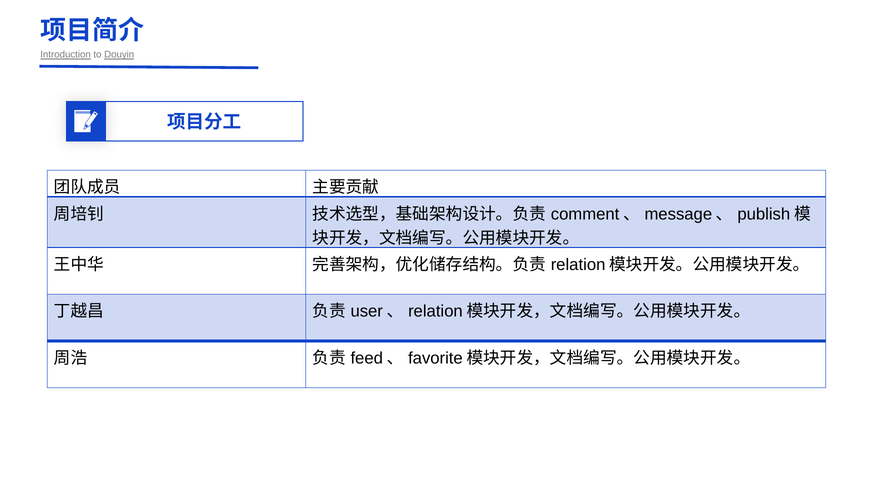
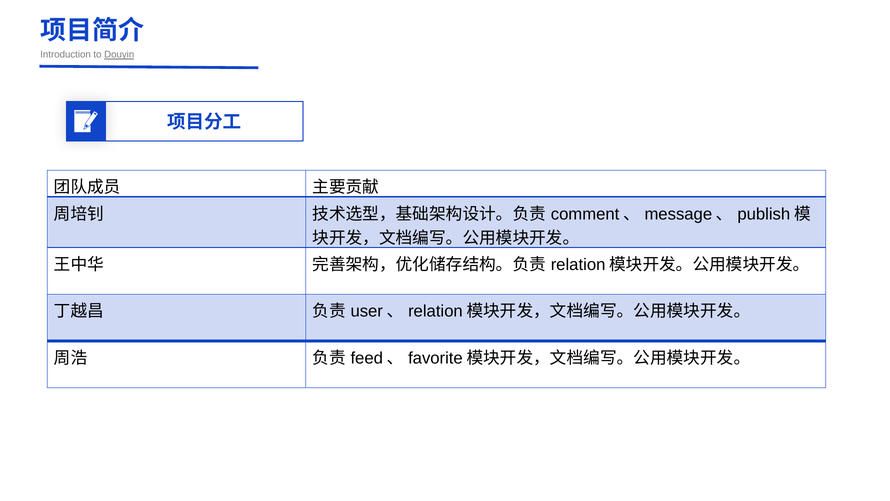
Introduction underline: present -> none
